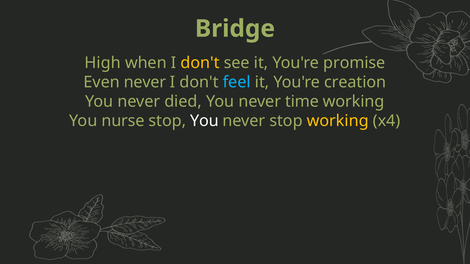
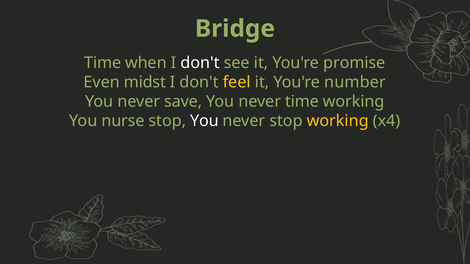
High at (103, 63): High -> Time
don't at (200, 63) colour: yellow -> white
Even never: never -> midst
feel colour: light blue -> yellow
creation: creation -> number
died: died -> save
